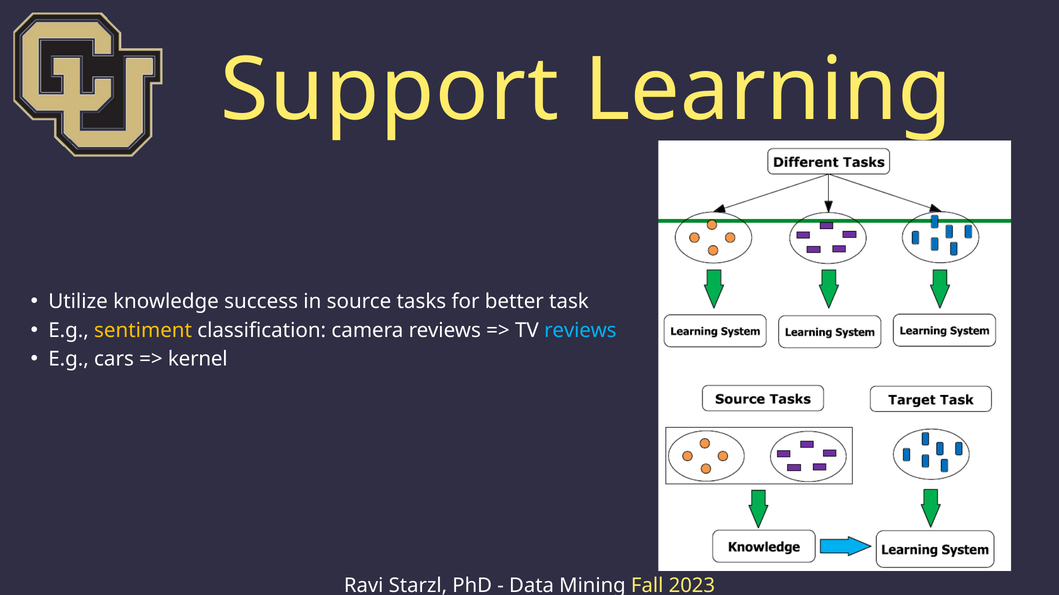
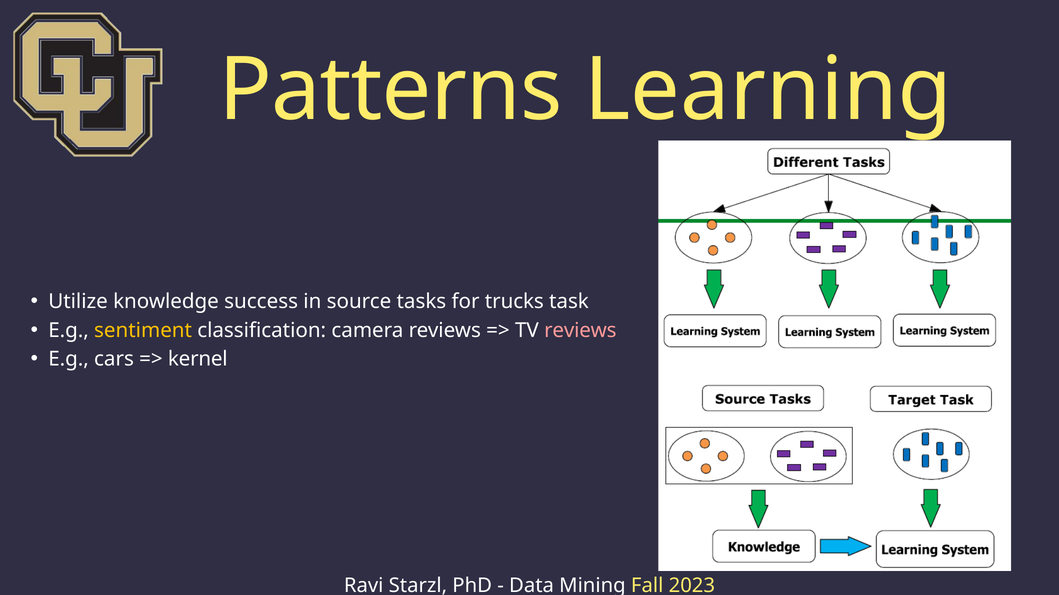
Support: Support -> Patterns
better: better -> trucks
reviews at (580, 331) colour: light blue -> pink
